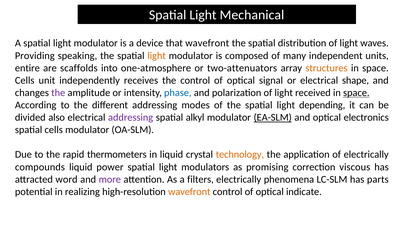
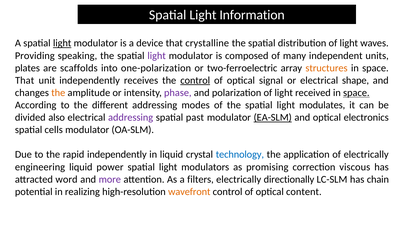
Mechanical: Mechanical -> Information
light at (62, 43) underline: none -> present
that wavefront: wavefront -> crystalline
light at (157, 56) colour: orange -> purple
entire: entire -> plates
one-atmosphere: one-atmosphere -> one-polarization
two-attenuators: two-attenuators -> two-ferroelectric
Cells at (25, 80): Cells -> That
control at (195, 80) underline: none -> present
the at (58, 93) colour: purple -> orange
phase colour: blue -> purple
depending: depending -> modulates
alkyl: alkyl -> past
rapid thermometers: thermometers -> independently
technology colour: orange -> blue
compounds: compounds -> engineering
phenomena: phenomena -> directionally
parts: parts -> chain
indicate: indicate -> content
